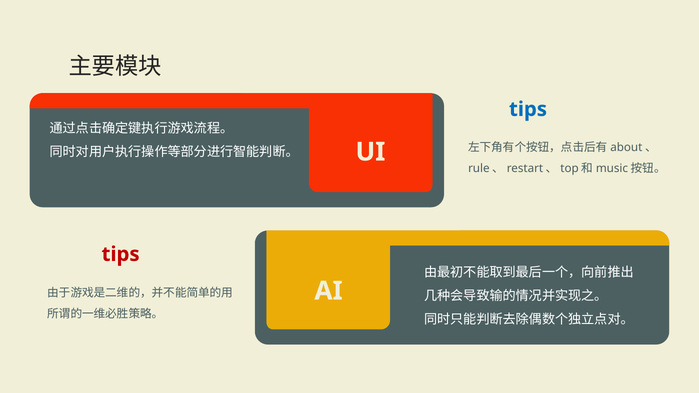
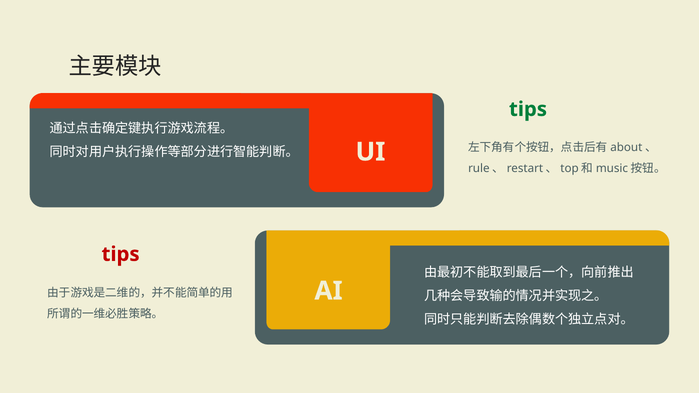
tips at (528, 109) colour: blue -> green
